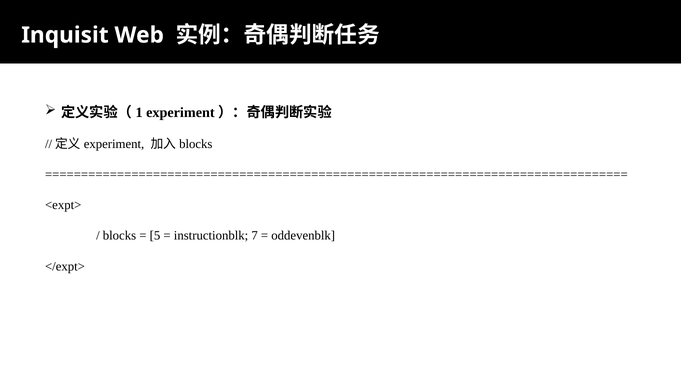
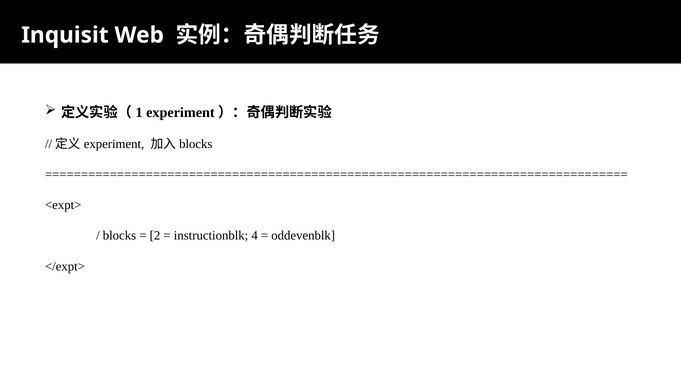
5: 5 -> 2
7: 7 -> 4
